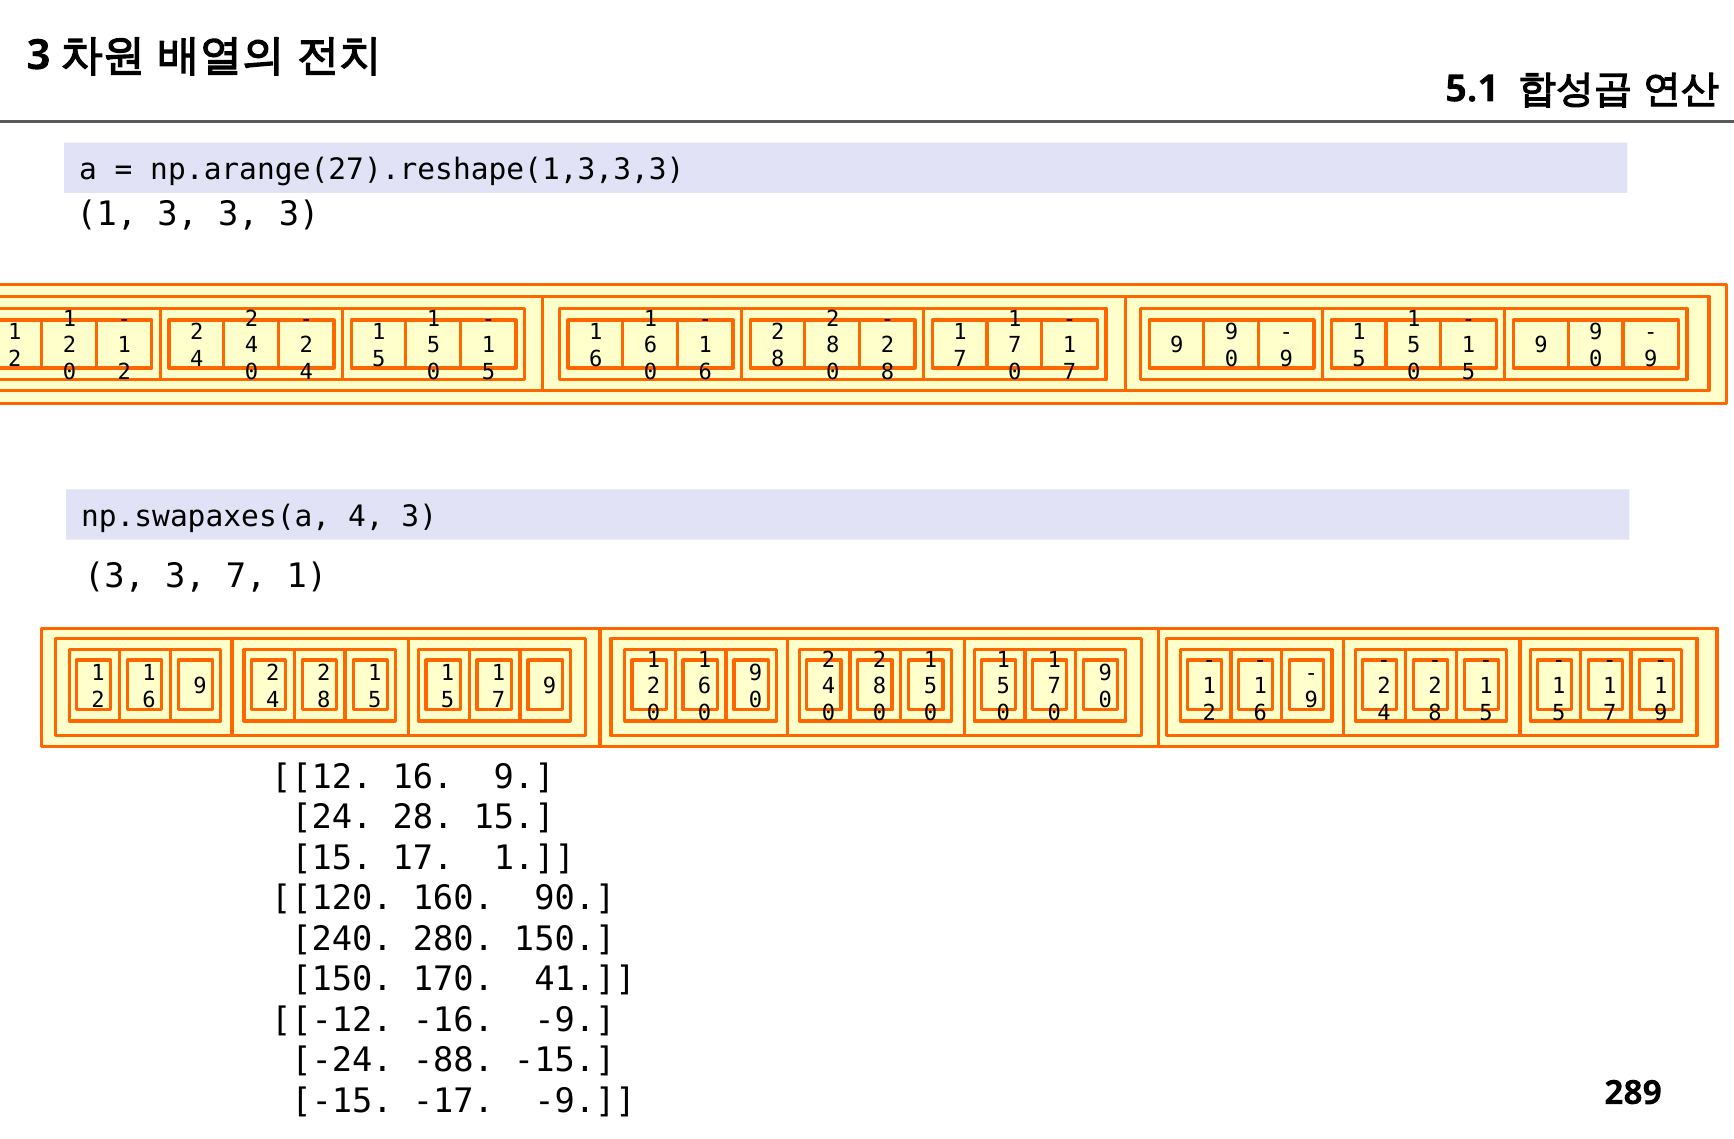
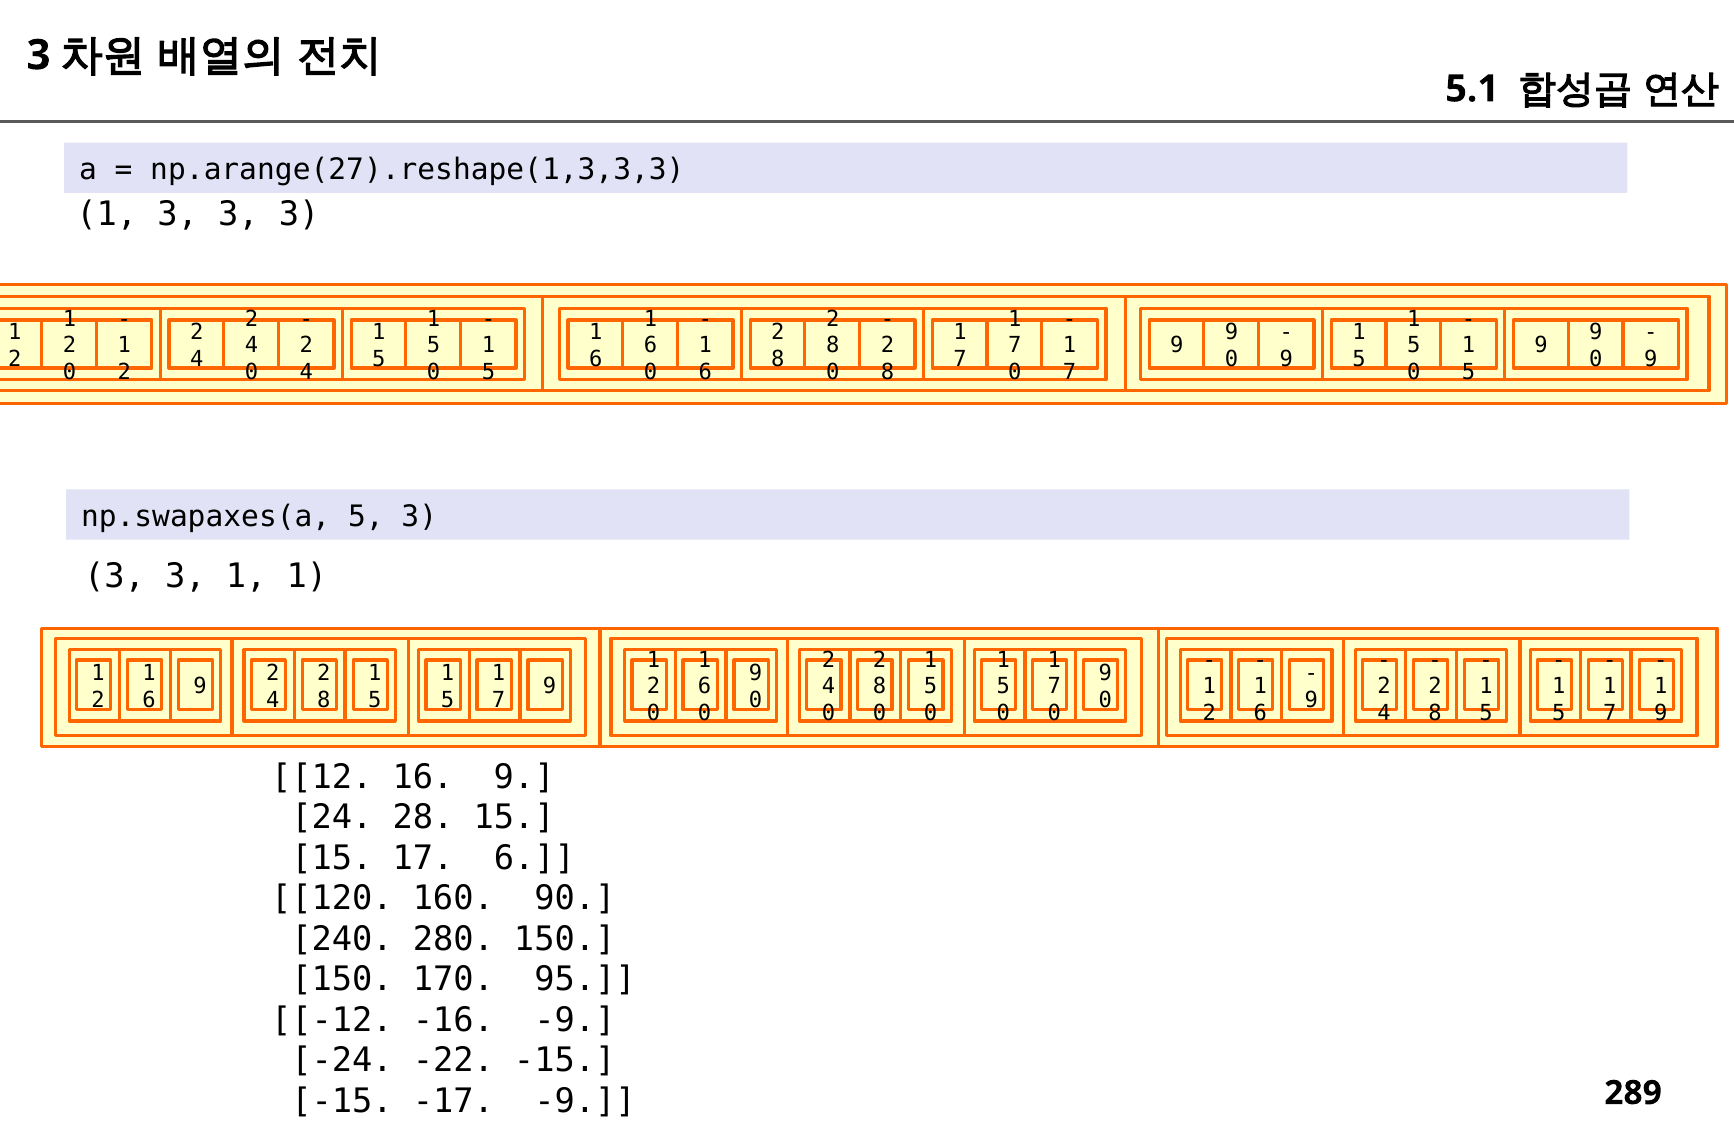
np.swapaxes(a 4: 4 -> 5
7 at (246, 576): 7 -> 1
17 1: 1 -> 6
41: 41 -> 95
-88: -88 -> -22
